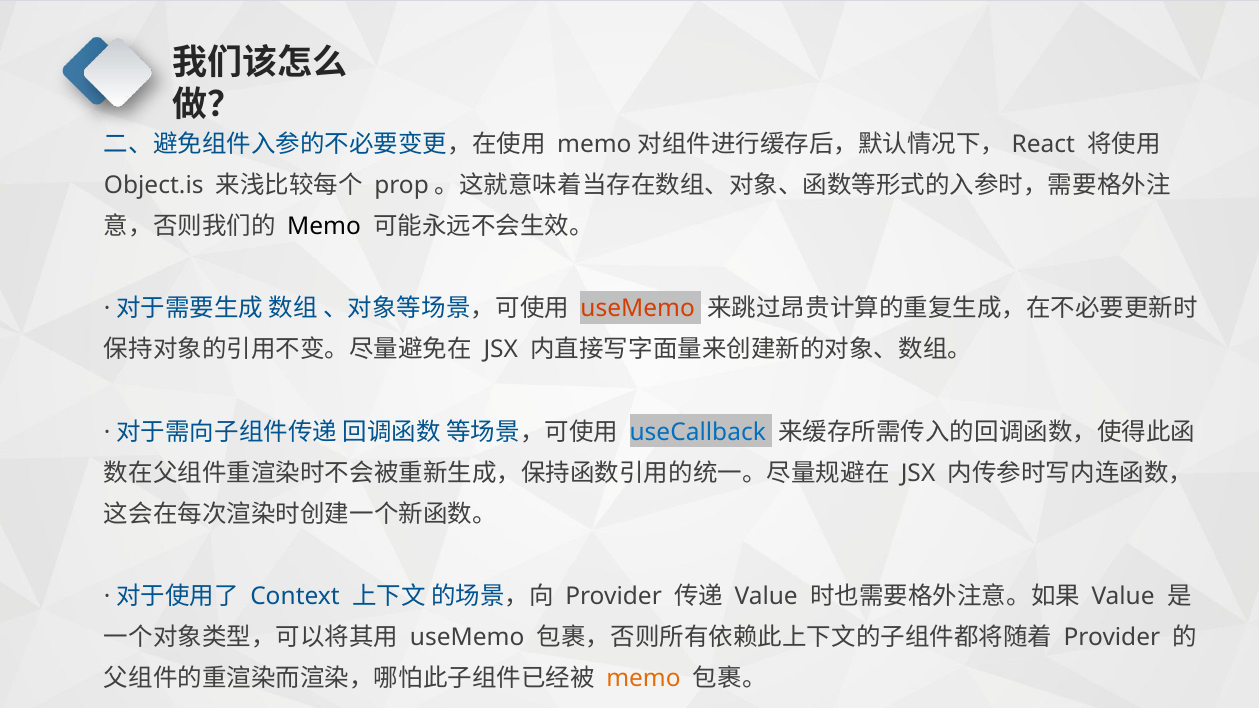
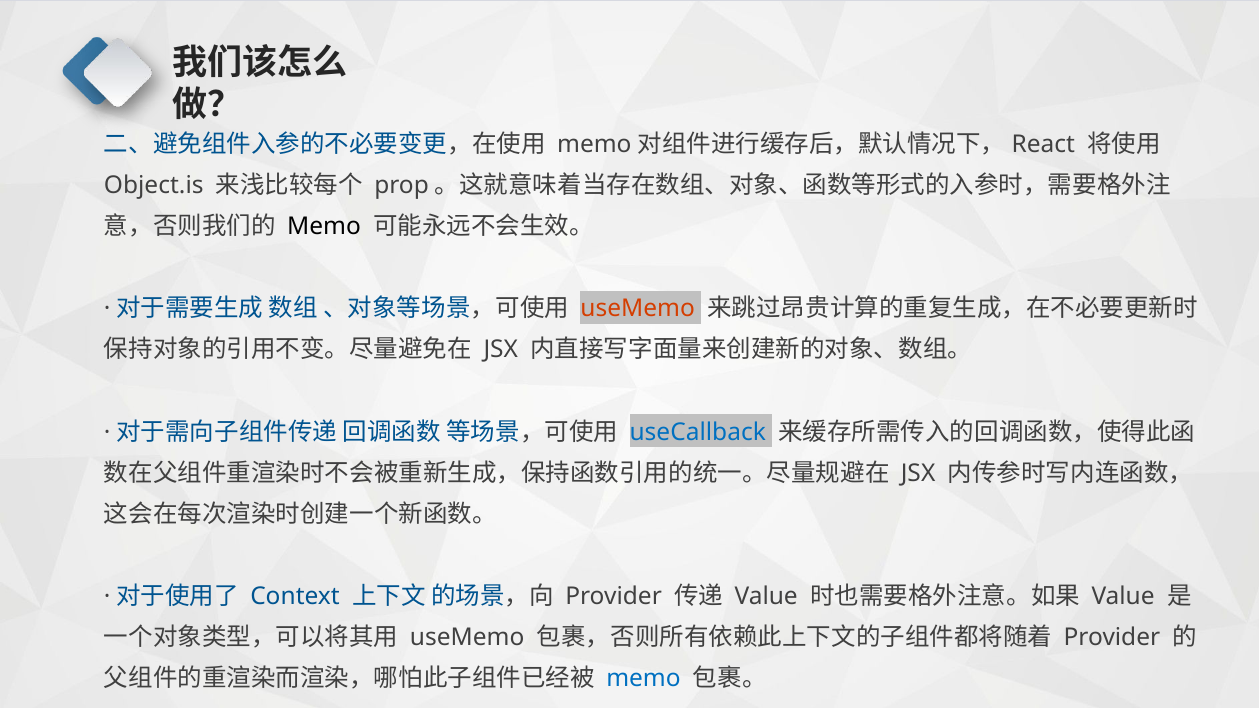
memo at (643, 679) colour: orange -> blue
